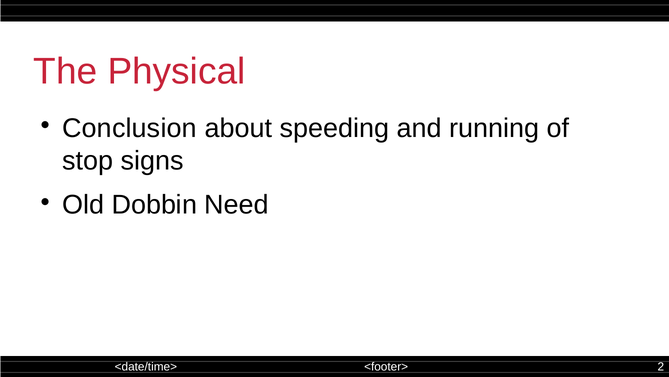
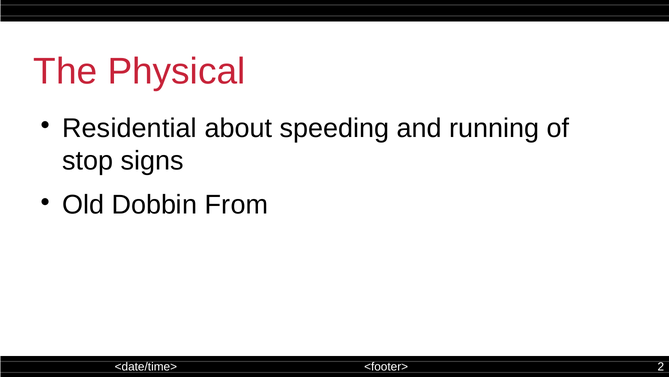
Conclusion: Conclusion -> Residential
Need: Need -> From
